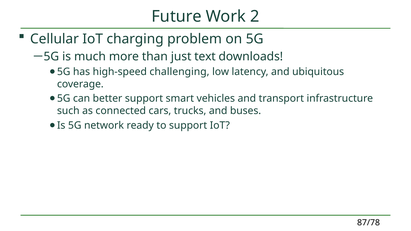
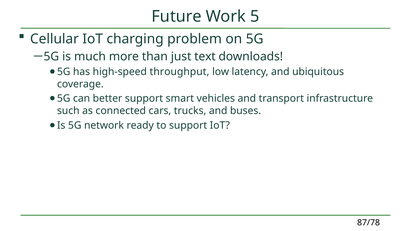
2: 2 -> 5
challenging: challenging -> throughput
